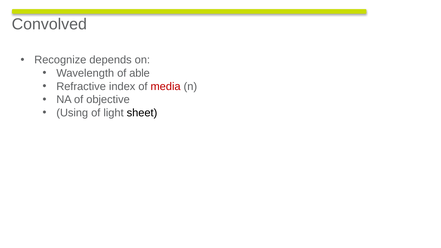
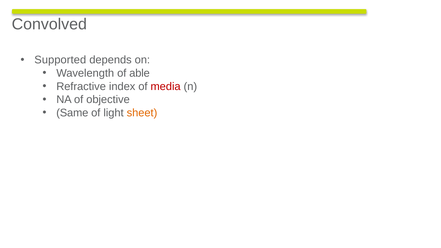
Recognize: Recognize -> Supported
Using: Using -> Same
sheet colour: black -> orange
